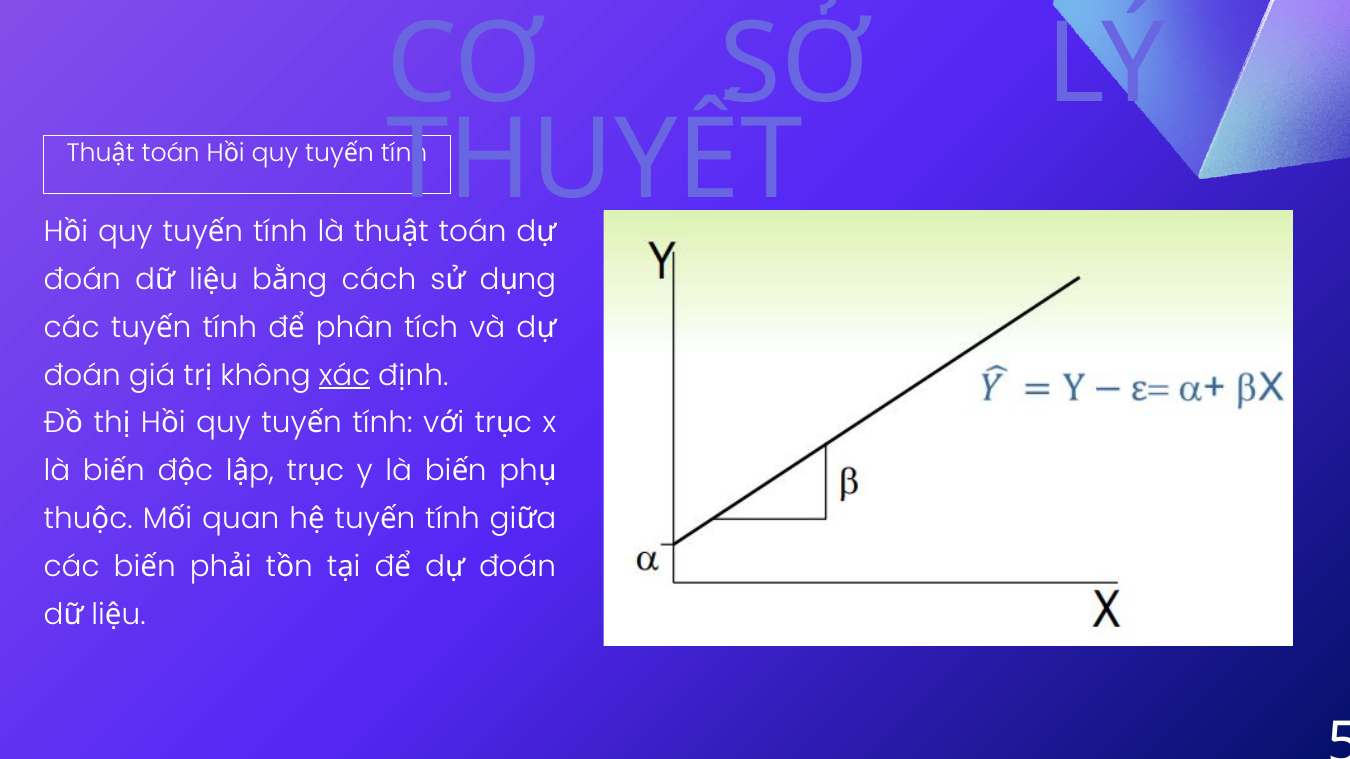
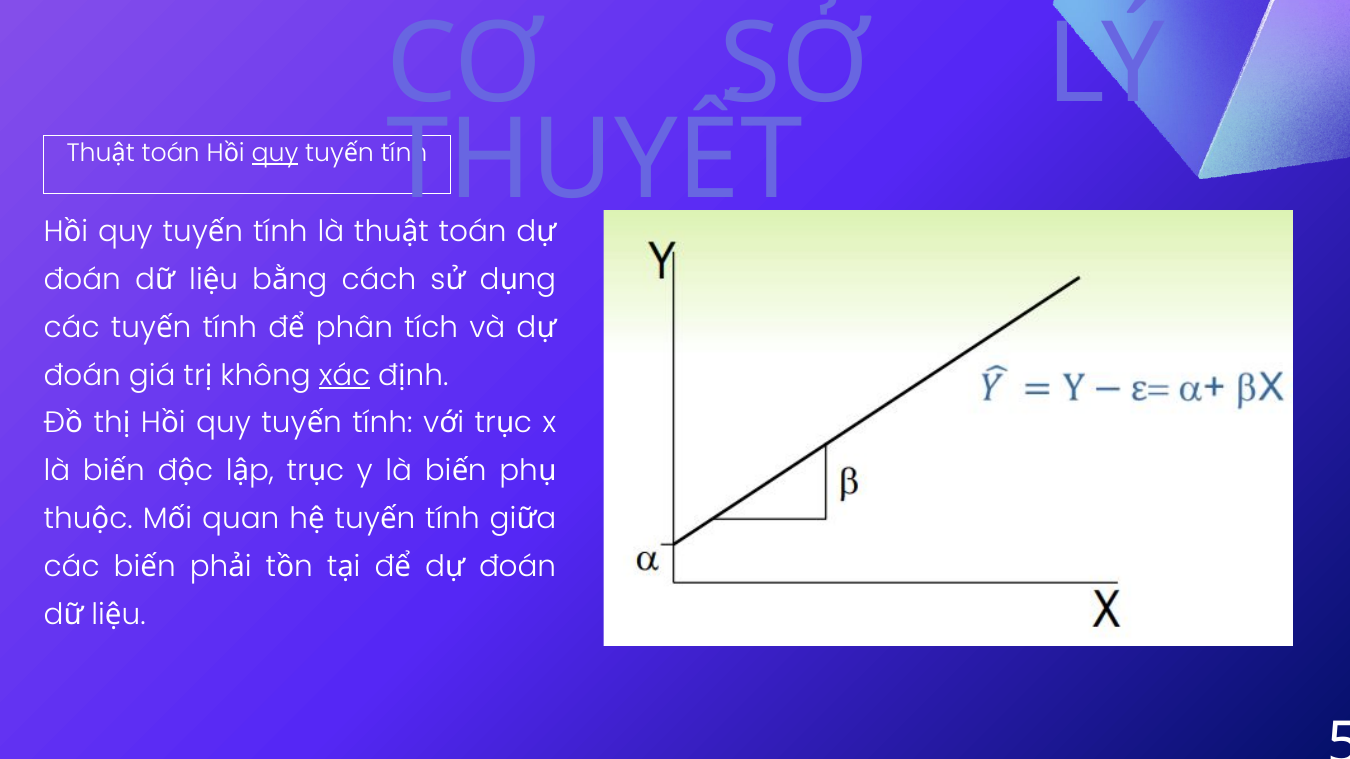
quy at (275, 153) underline: none -> present
